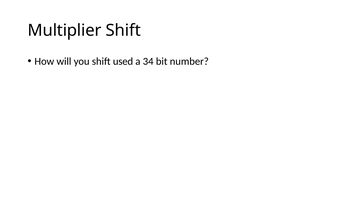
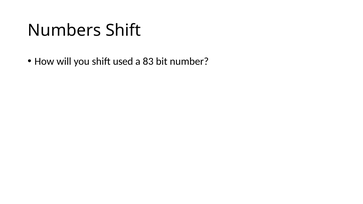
Multiplier: Multiplier -> Numbers
34: 34 -> 83
